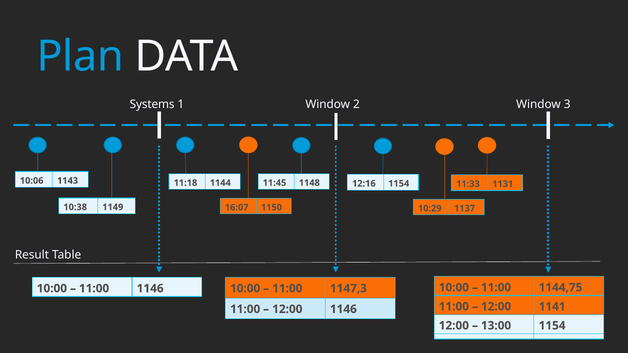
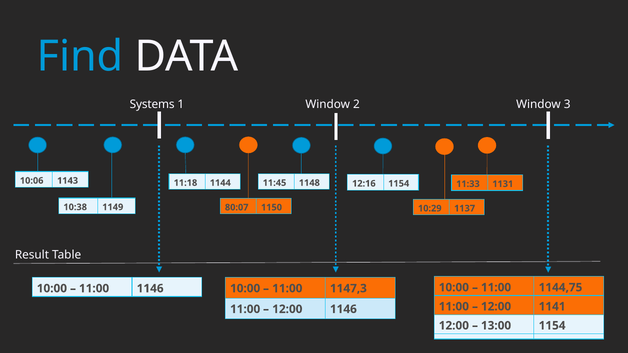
Plan: Plan -> Find
16:07: 16:07 -> 80:07
